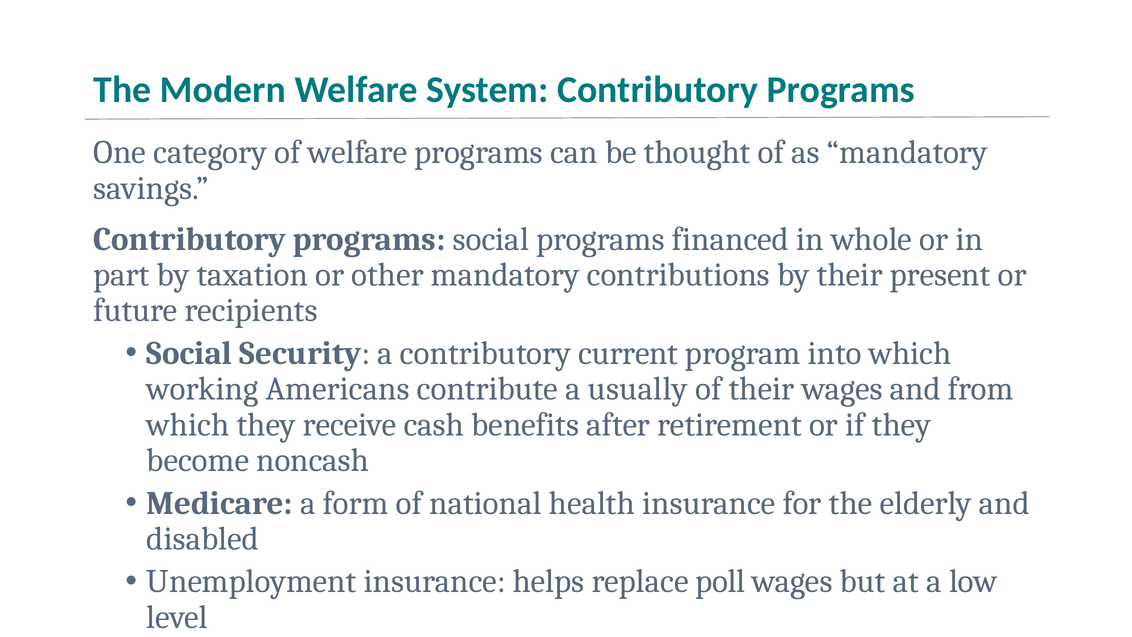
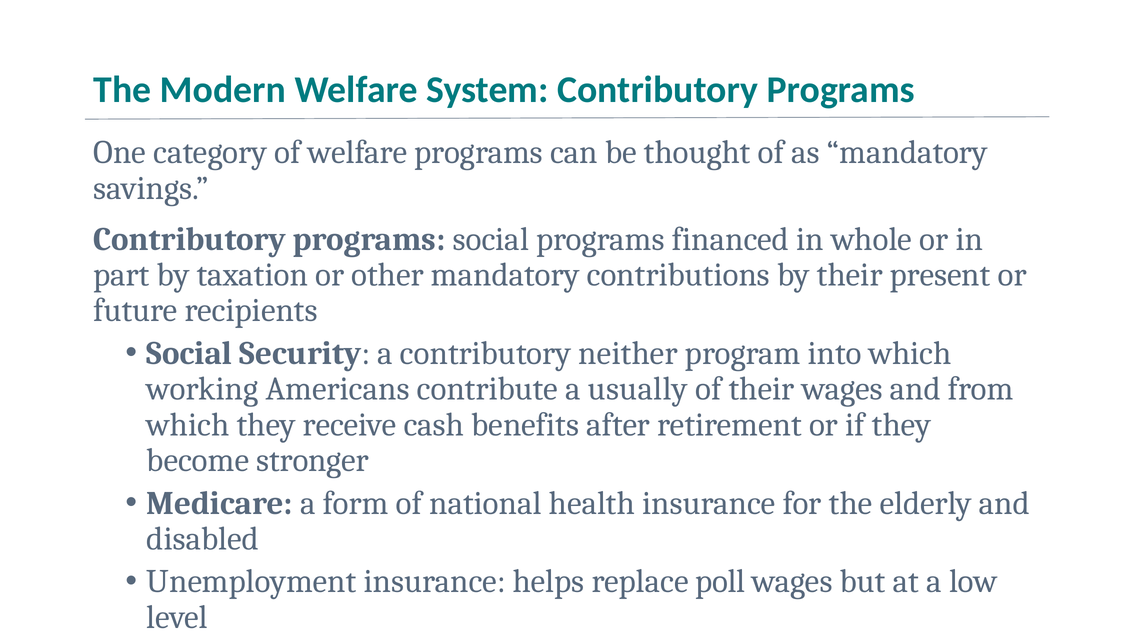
current: current -> neither
noncash: noncash -> stronger
